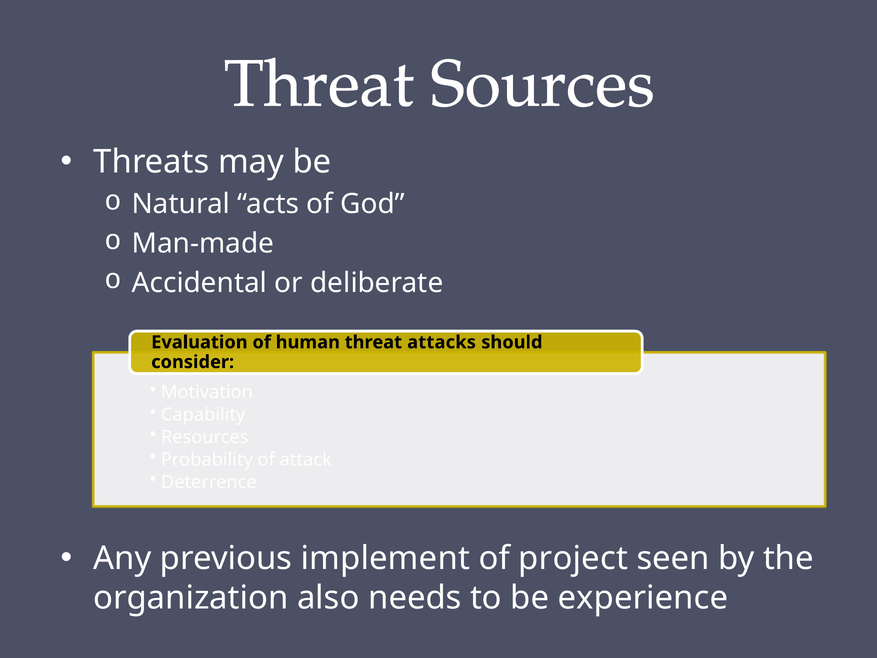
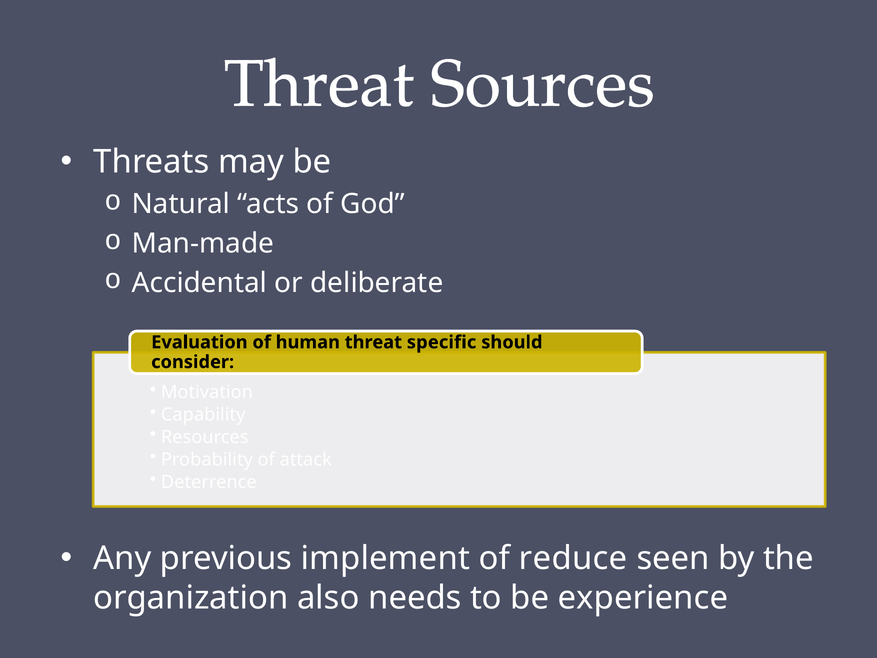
attacks: attacks -> specific
project: project -> reduce
